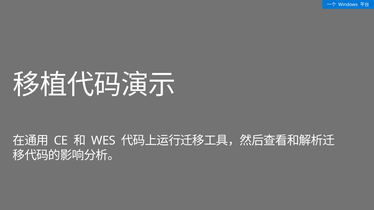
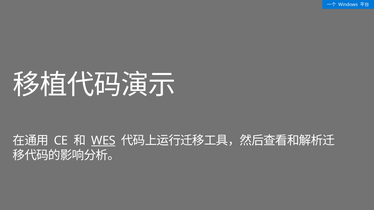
WES underline: none -> present
